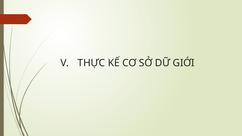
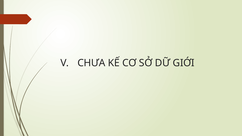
THỰC: THỰC -> CHƯA
